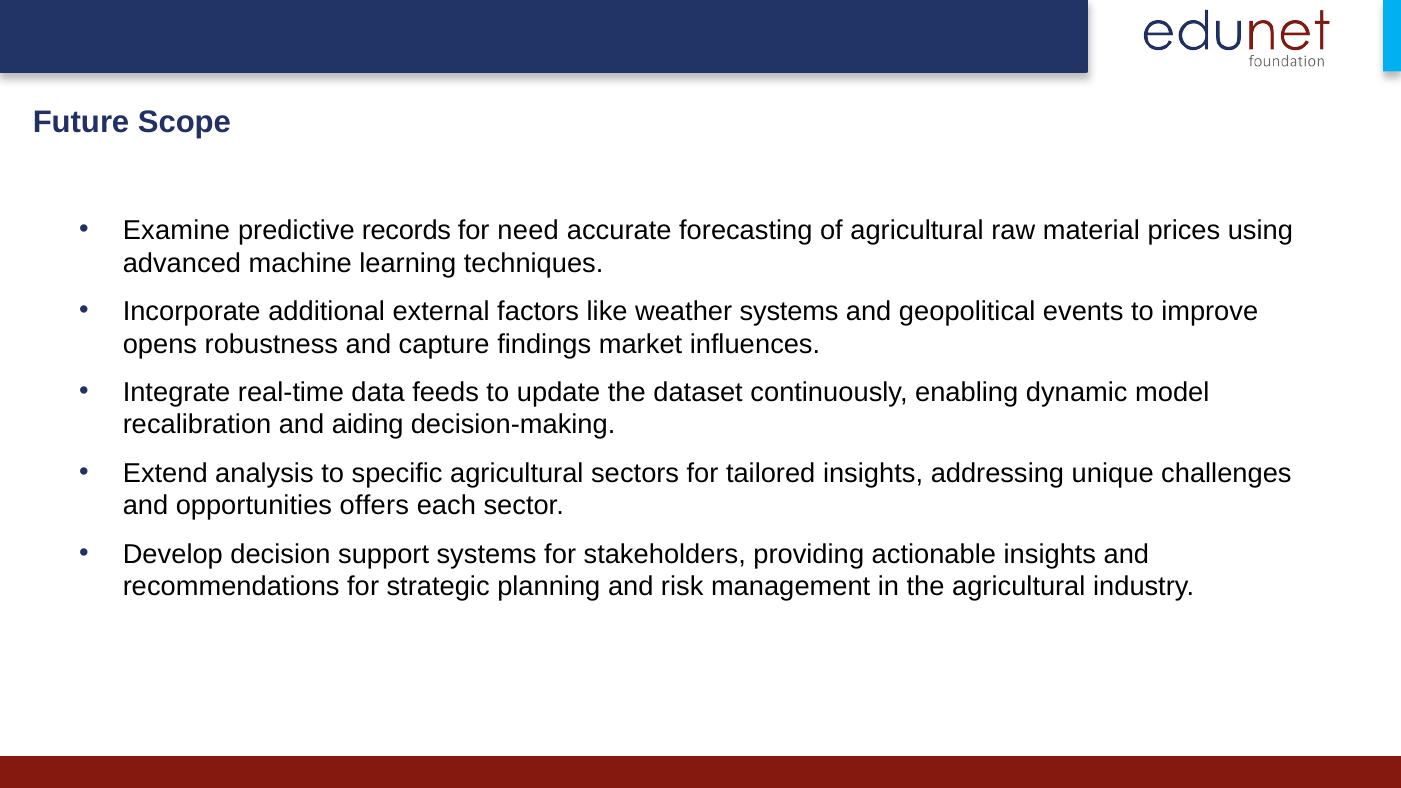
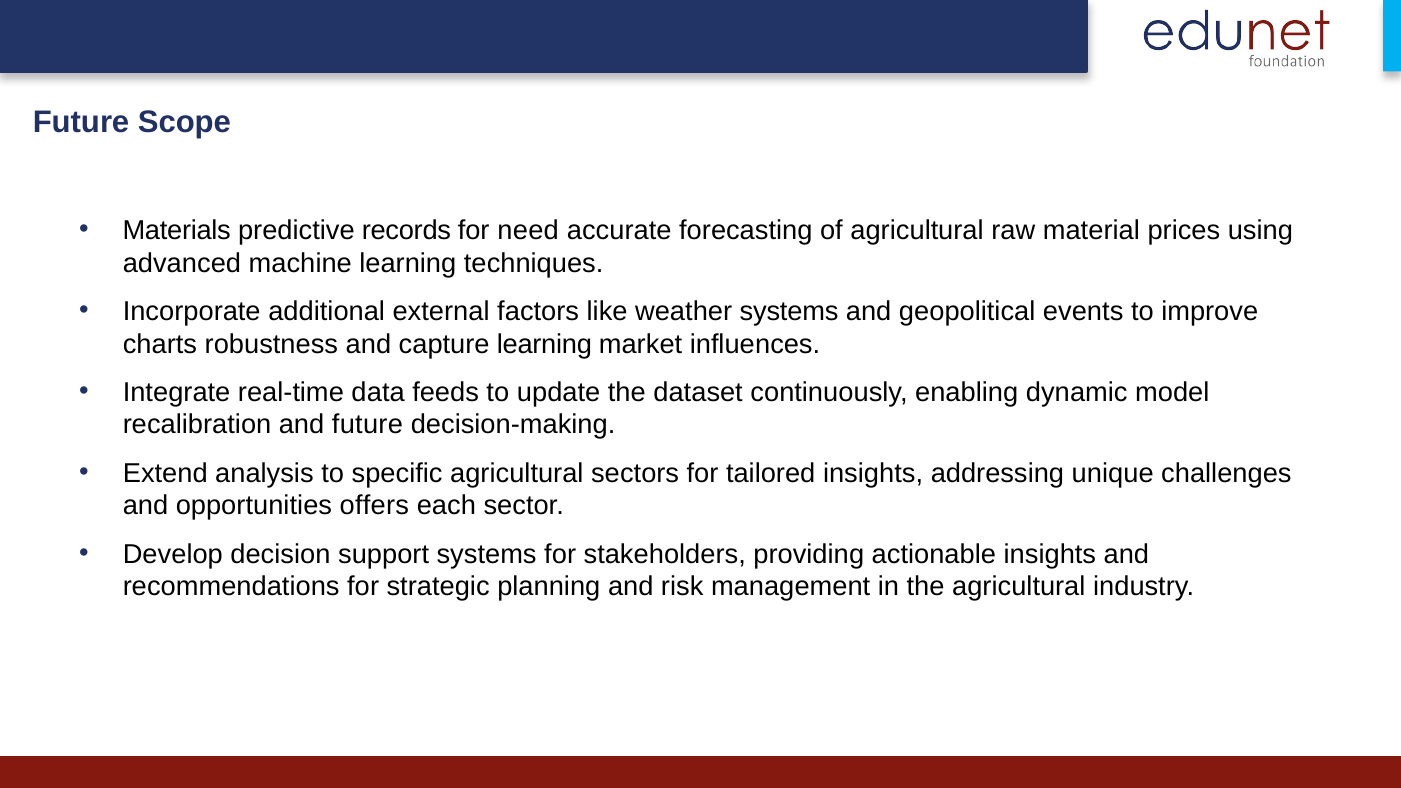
Examine: Examine -> Materials
opens: opens -> charts
capture findings: findings -> learning
and aiding: aiding -> future
